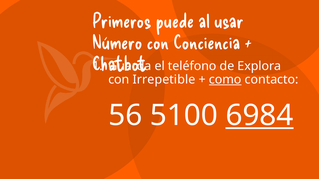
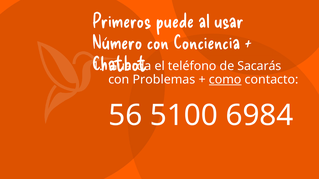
Explora: Explora -> Sacarás
Irrepetible: Irrepetible -> Problemas
6984 underline: present -> none
